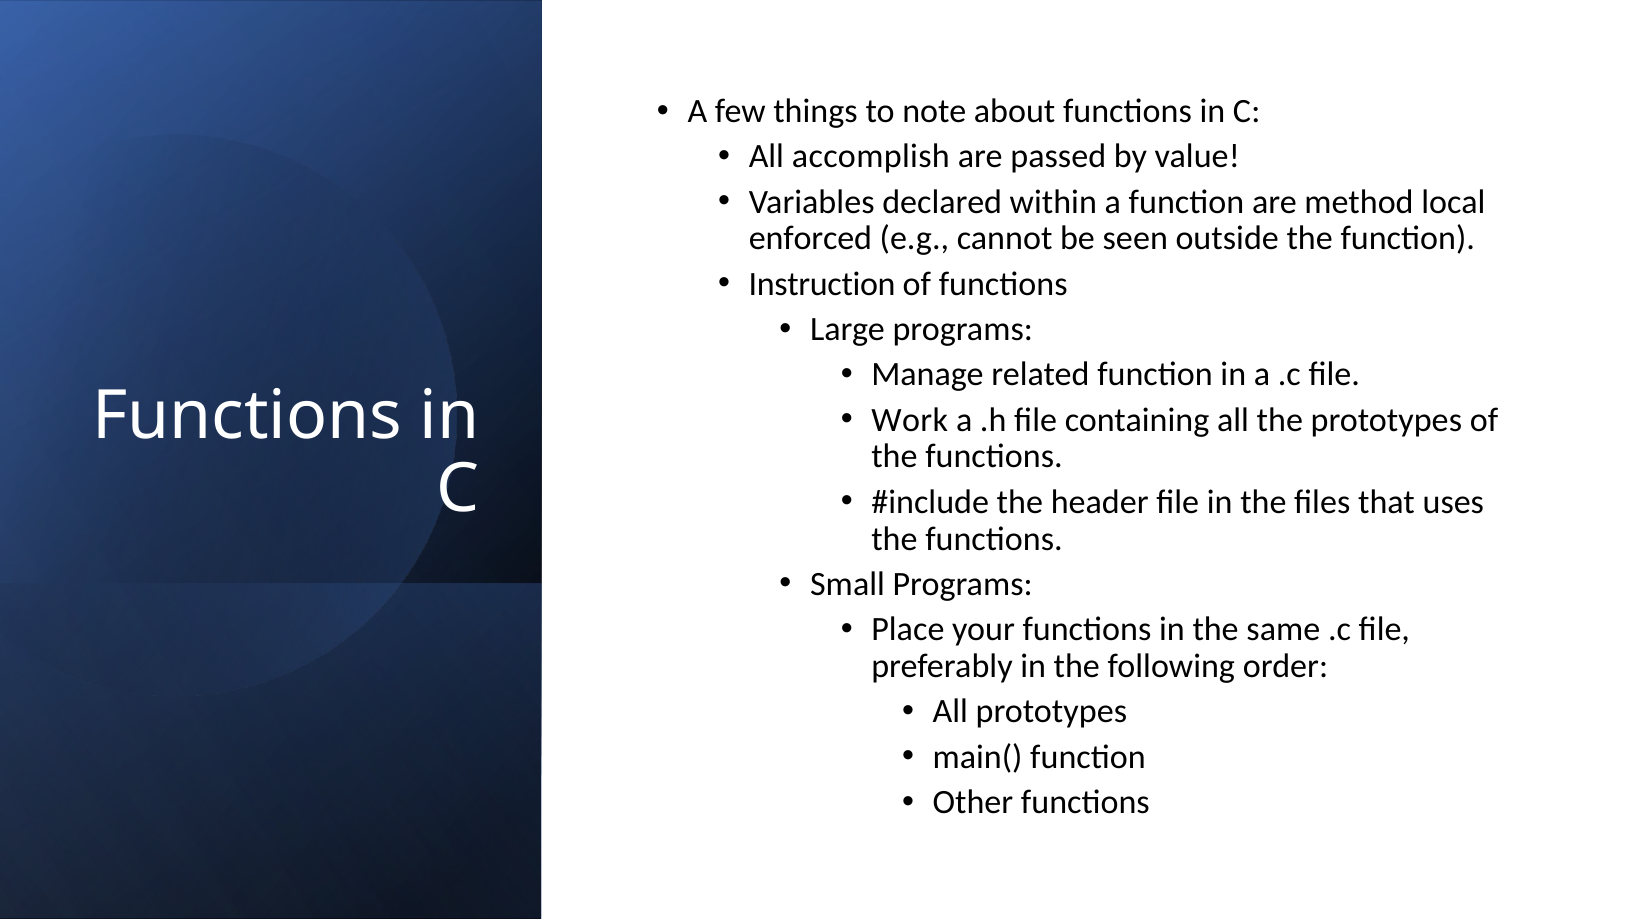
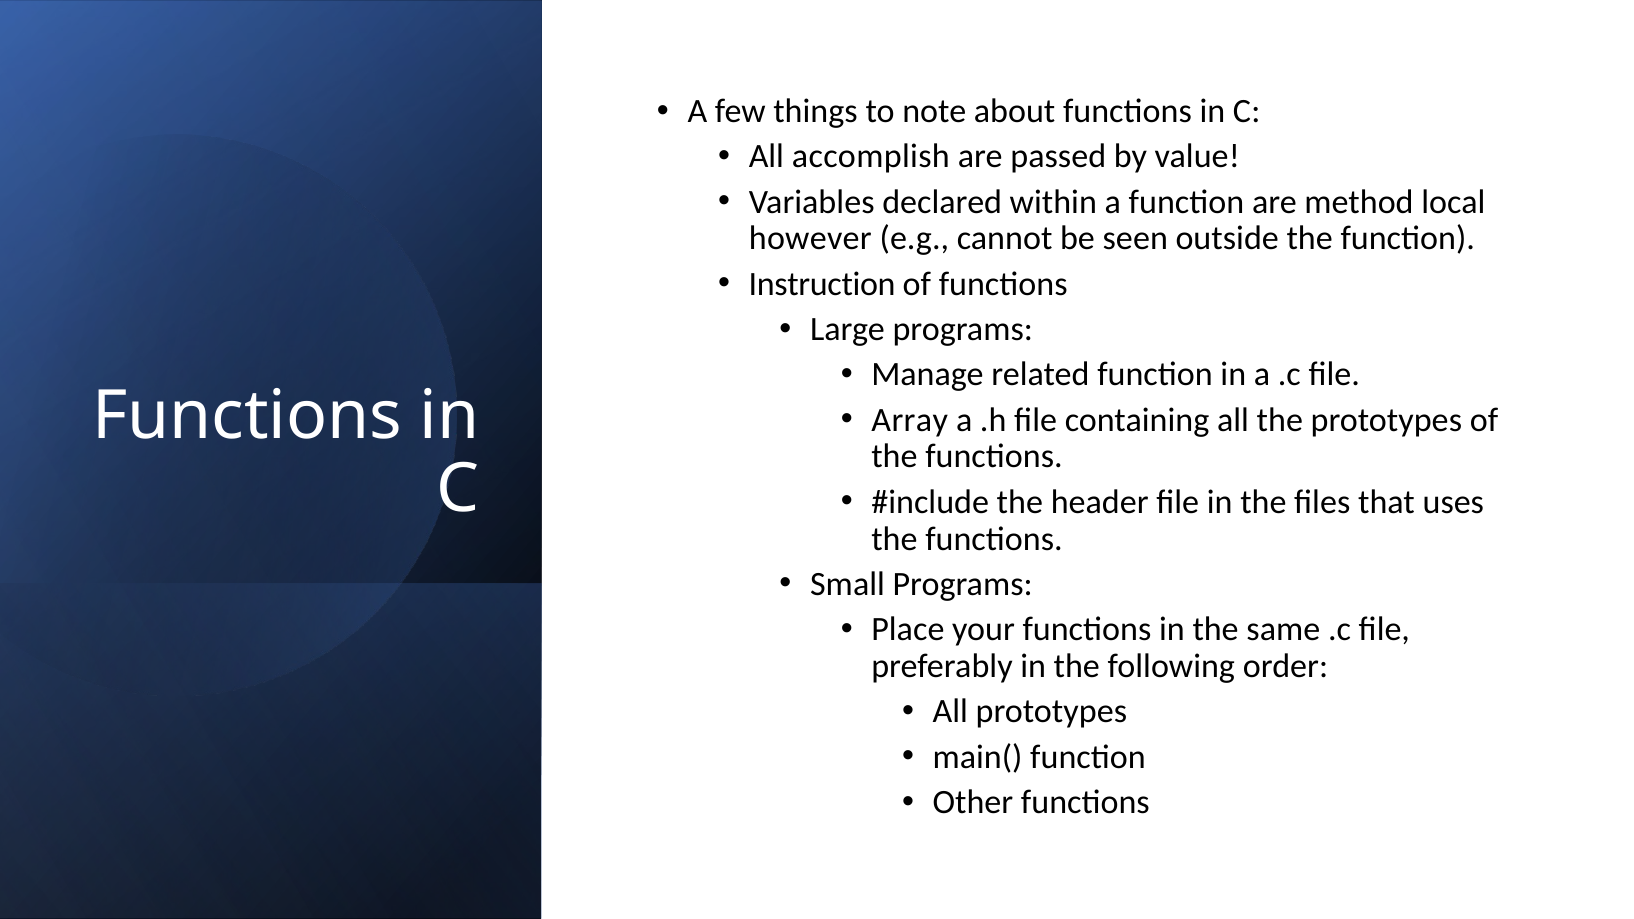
enforced: enforced -> however
Work: Work -> Array
